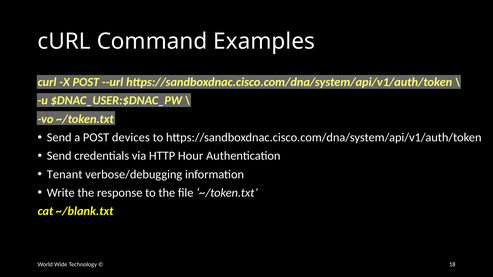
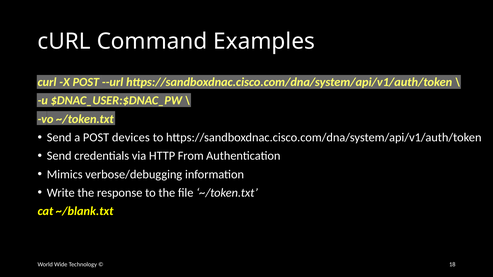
Hour: Hour -> From
Tenant: Tenant -> Mimics
